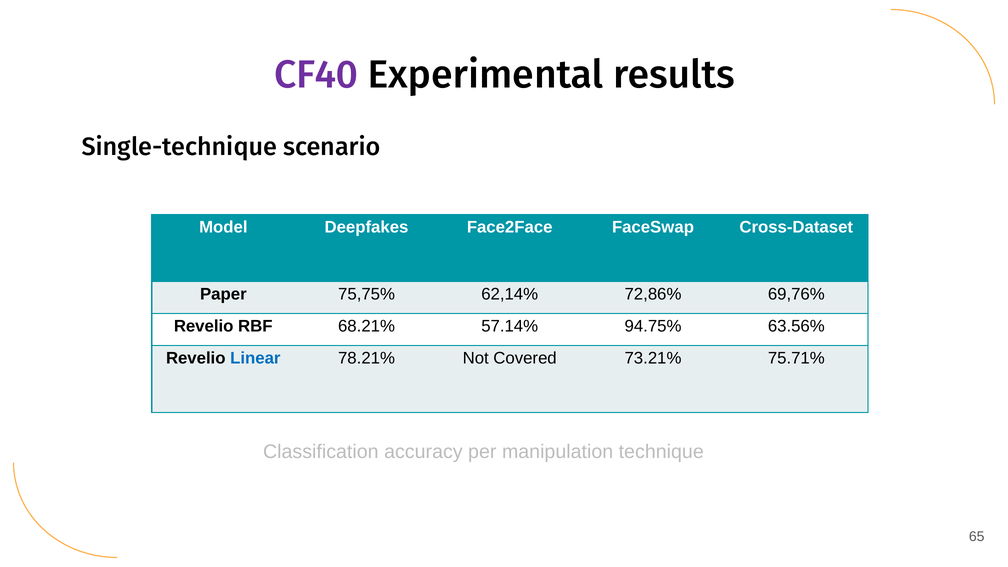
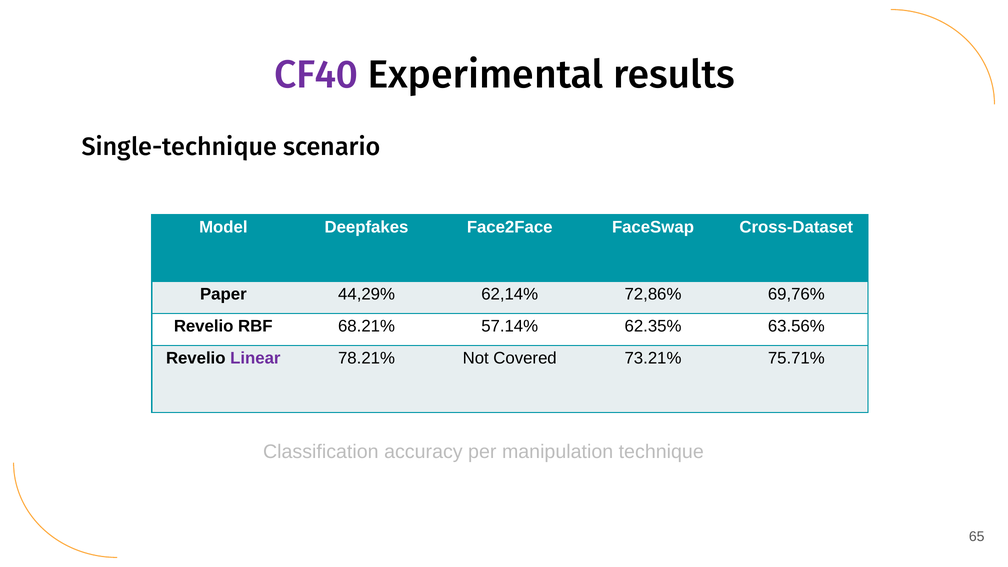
75,75%: 75,75% -> 44,29%
94.75%: 94.75% -> 62.35%
Linear colour: blue -> purple
